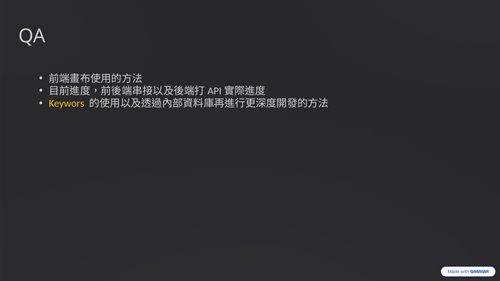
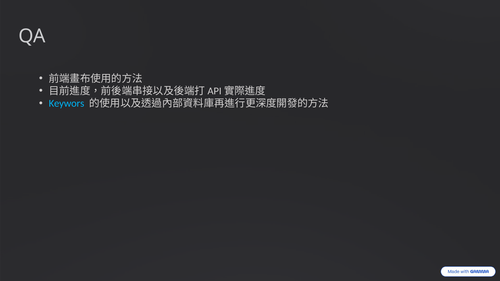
Keywors colour: yellow -> light blue
